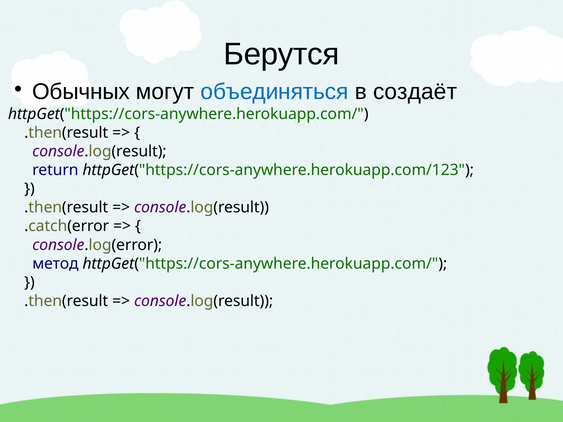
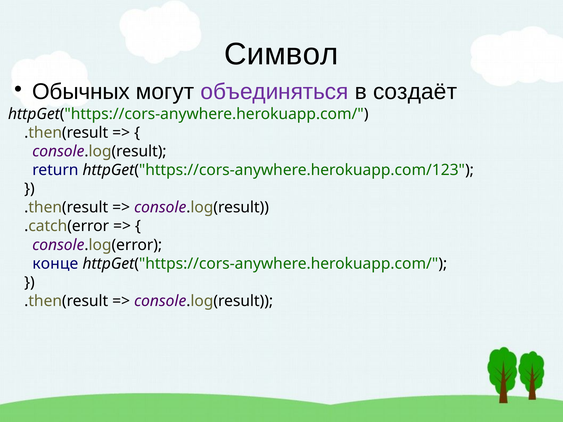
Берутся: Берутся -> Символ
объединяться colour: blue -> purple
метод: метод -> конце
